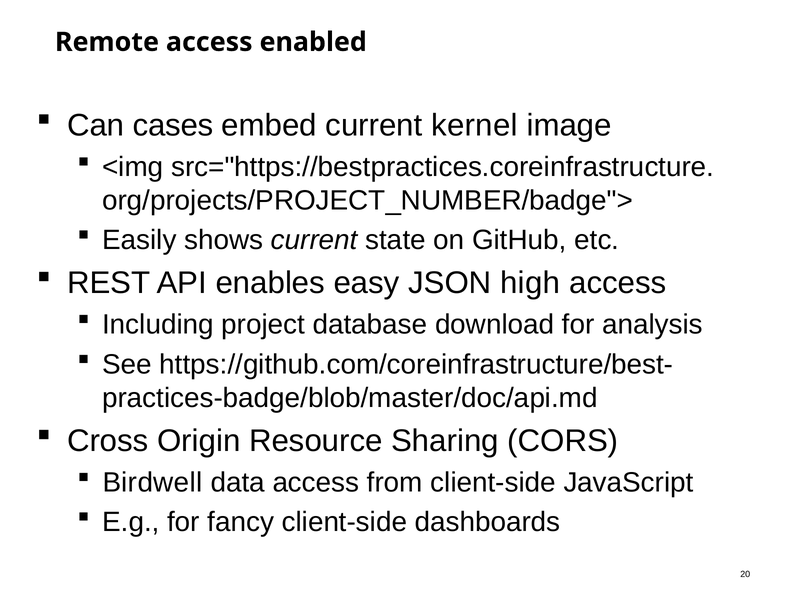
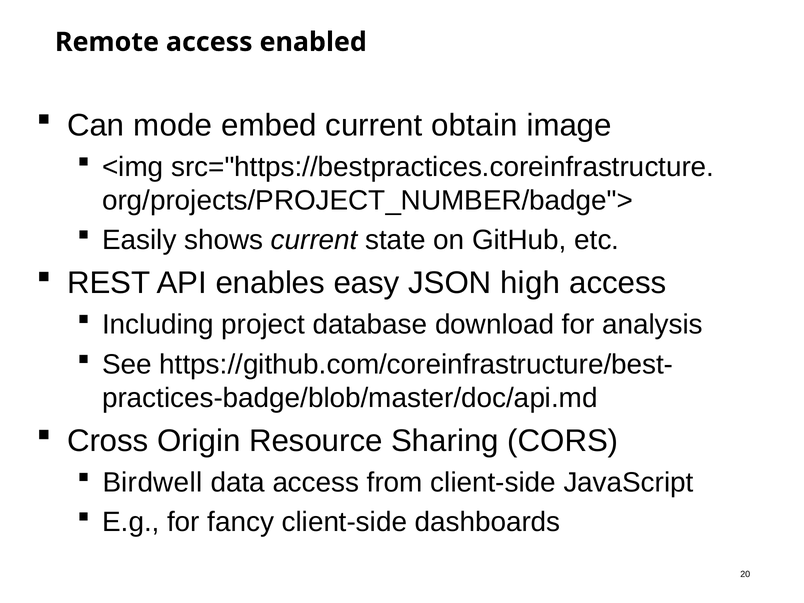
cases: cases -> mode
kernel: kernel -> obtain
